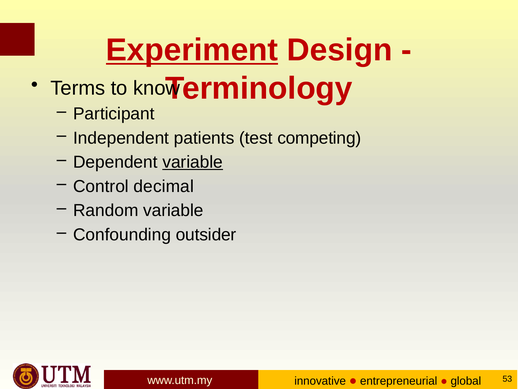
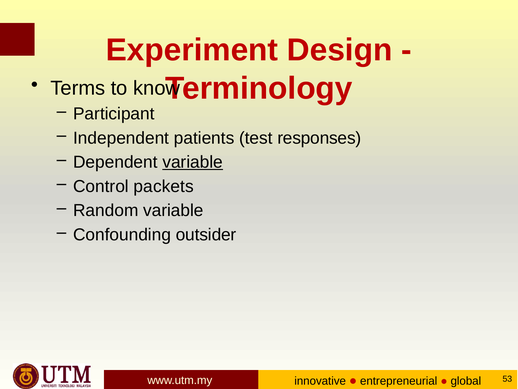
Experiment underline: present -> none
competing: competing -> responses
decimal: decimal -> packets
